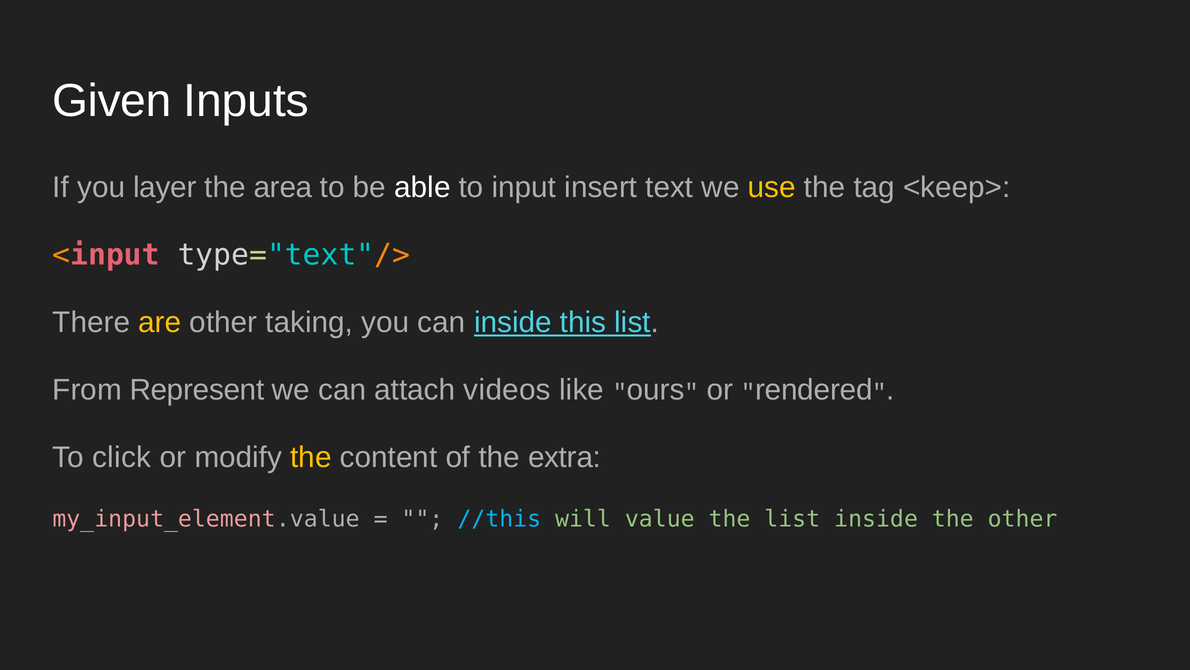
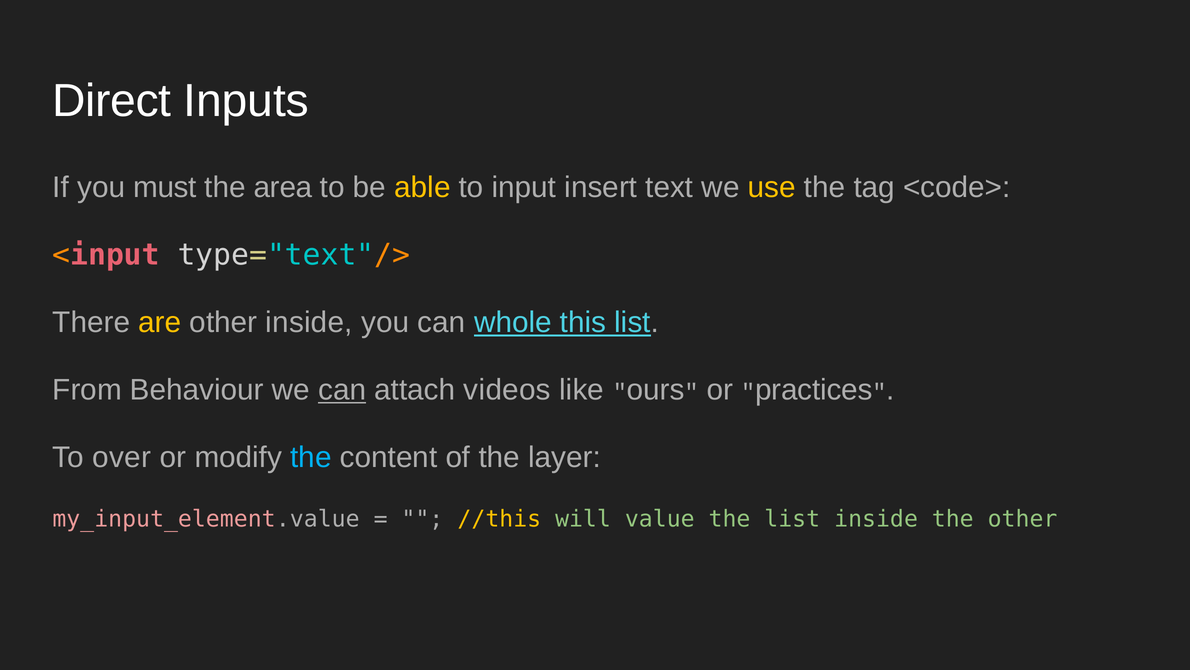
Given: Given -> Direct
layer: layer -> must
able colour: white -> yellow
<keep>: <keep> -> <code>
other taking: taking -> inside
can inside: inside -> whole
Represent: Represent -> Behaviour
can at (342, 390) underline: none -> present
rendered: rendered -> practices
click: click -> over
the at (311, 457) colour: yellow -> light blue
extra: extra -> layer
//this colour: light blue -> yellow
